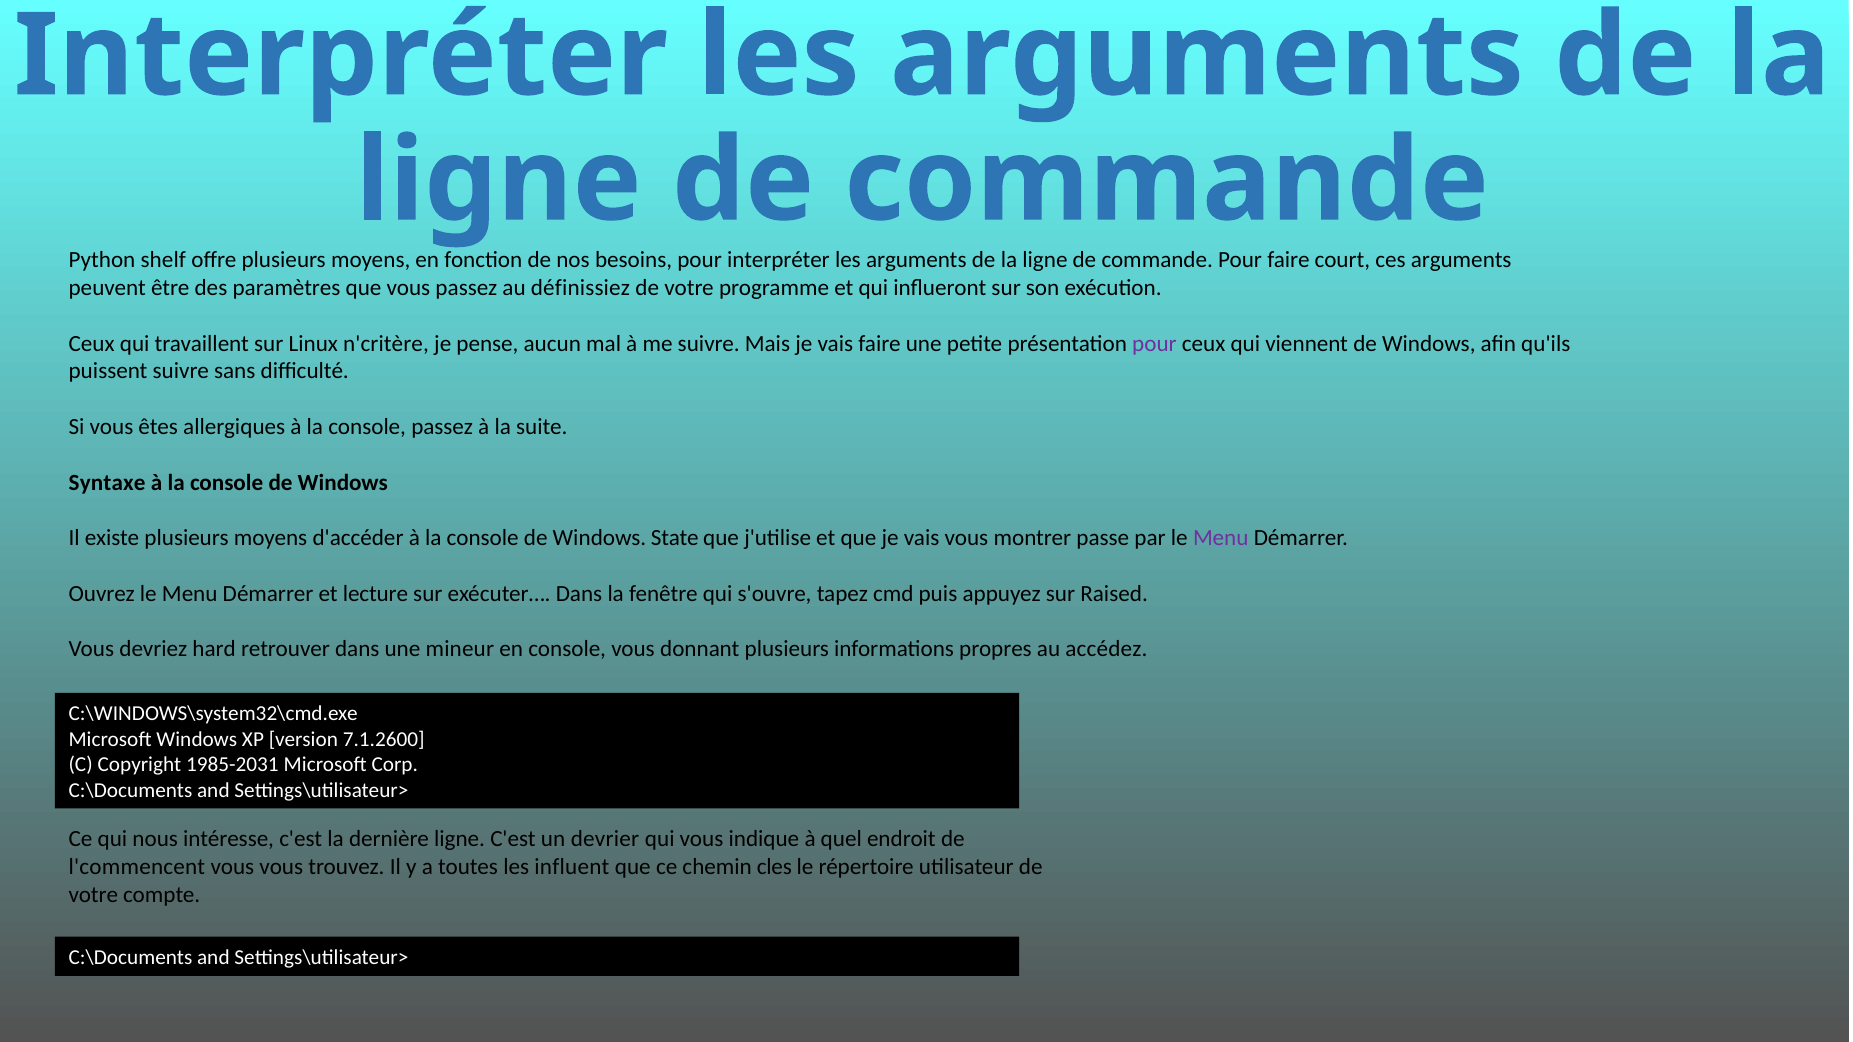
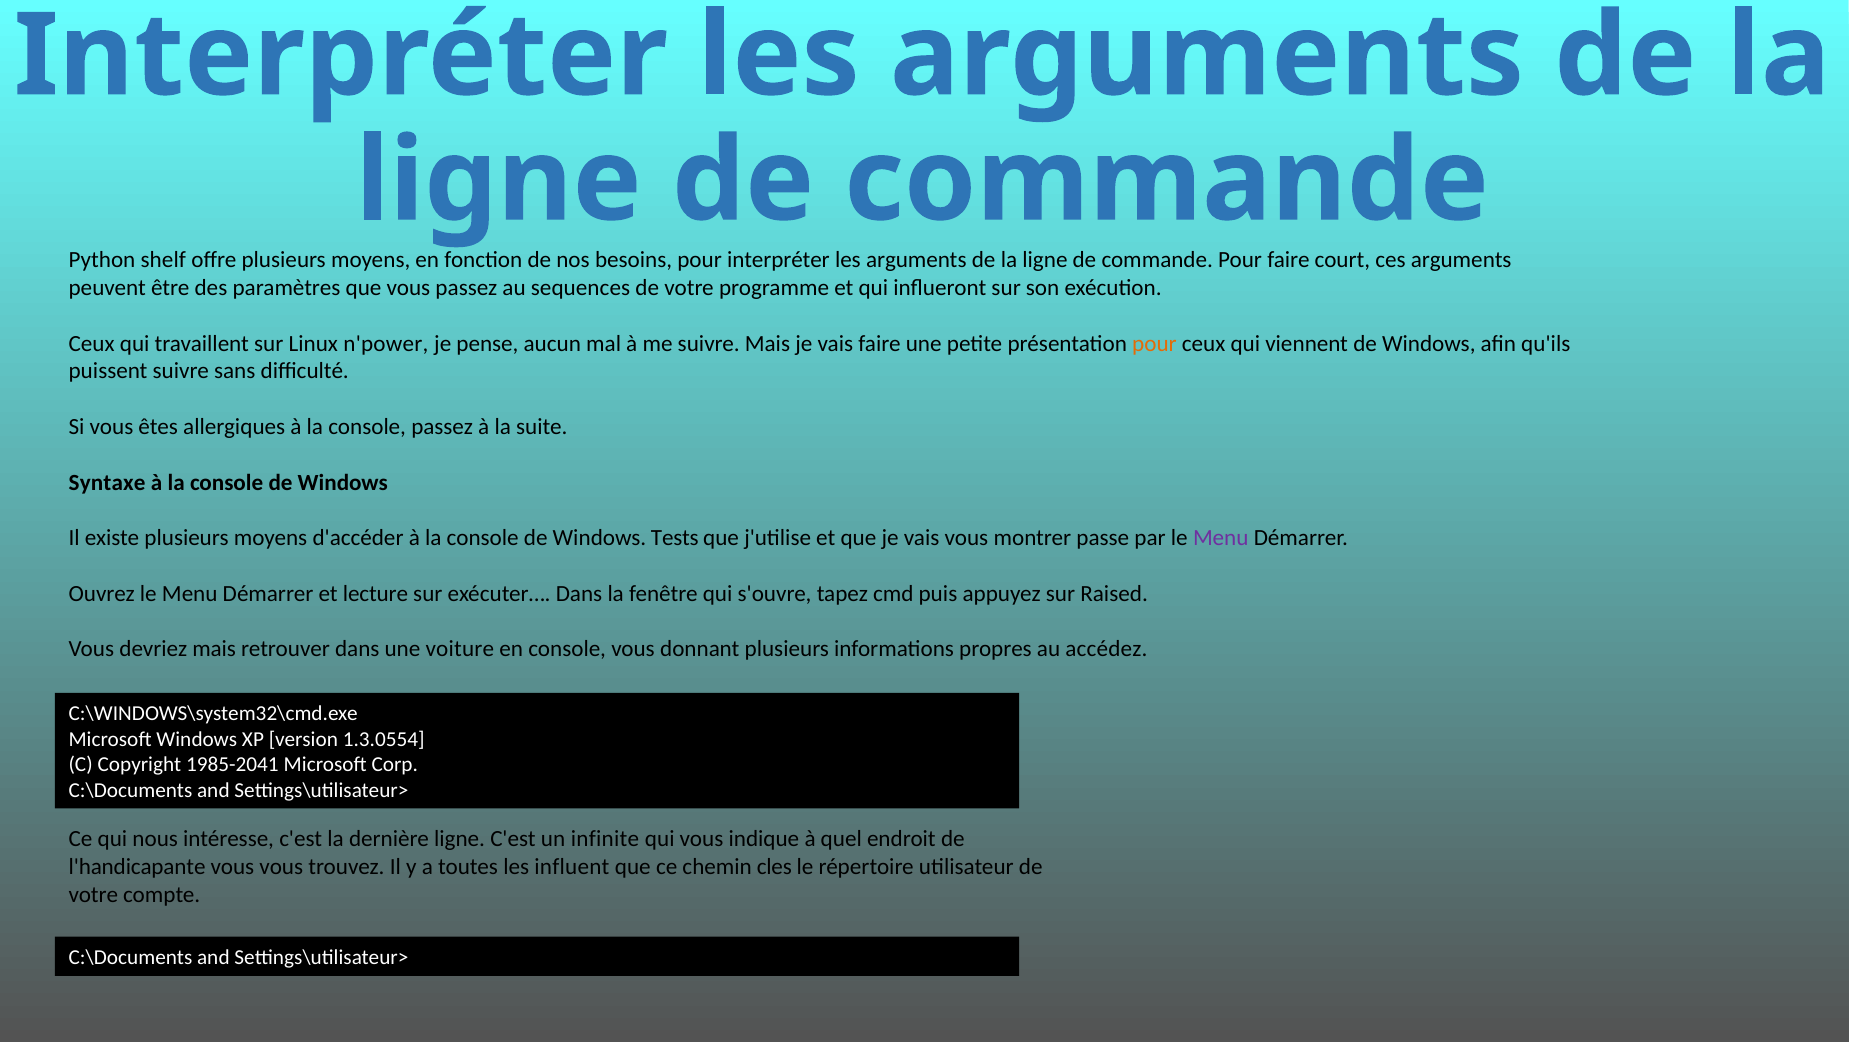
définissiez: définissiez -> sequences
n'critère: n'critère -> n'power
pour at (1154, 344) colour: purple -> orange
State: State -> Tests
devriez hard: hard -> mais
mineur: mineur -> voiture
7.1.2600: 7.1.2600 -> 1.3.0554
1985-2031: 1985-2031 -> 1985-2041
devrier: devrier -> infinite
l'commencent: l'commencent -> l'handicapante
